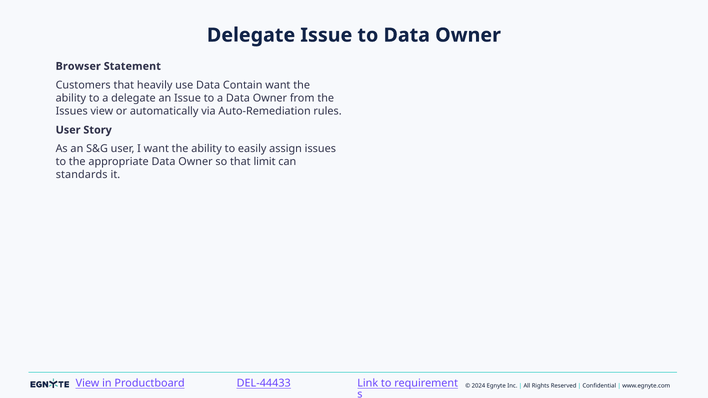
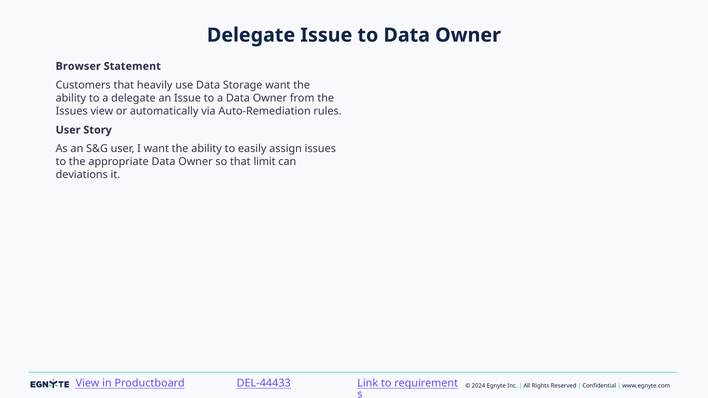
Contain: Contain -> Storage
standards: standards -> deviations
